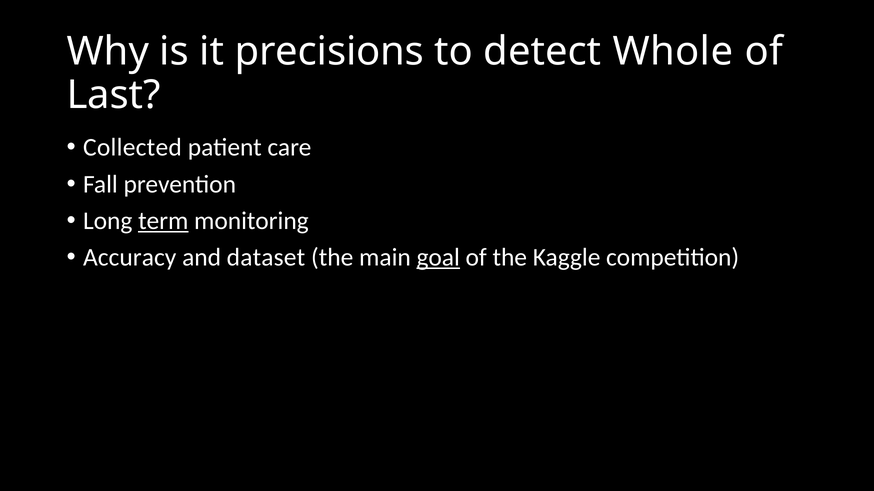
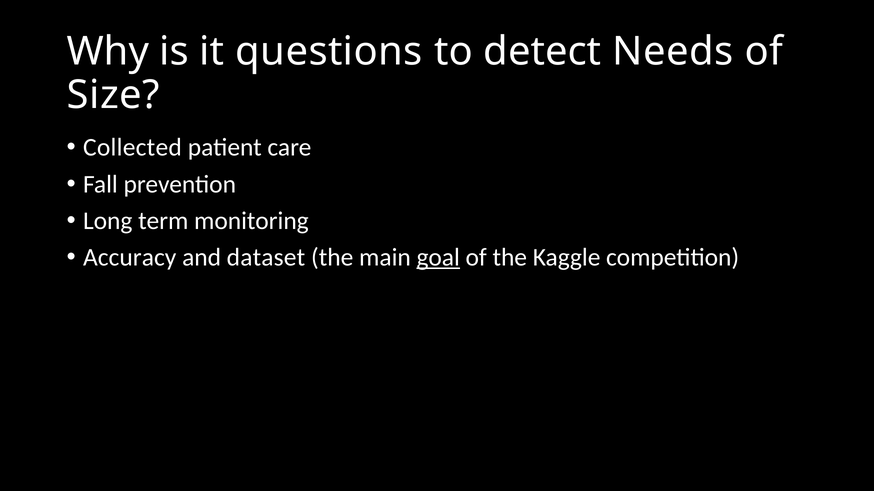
precisions: precisions -> questions
Whole: Whole -> Needs
Last: Last -> Size
term underline: present -> none
